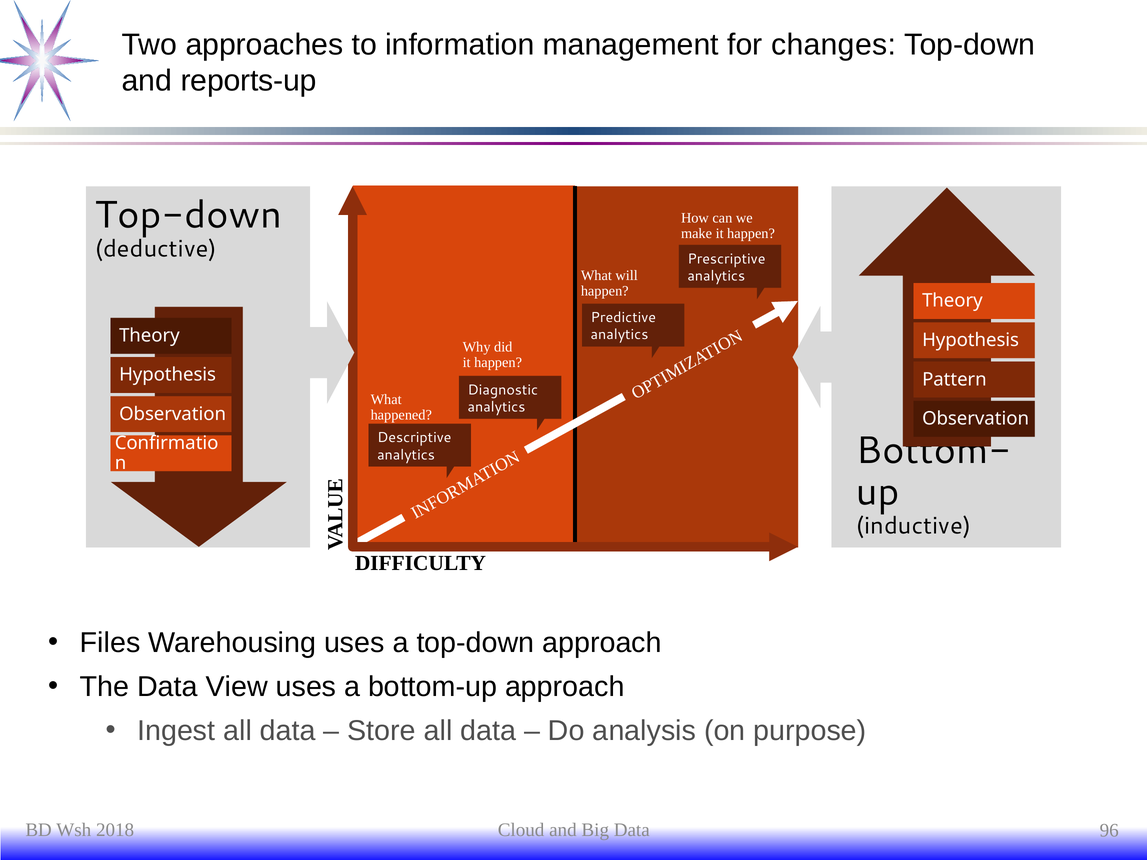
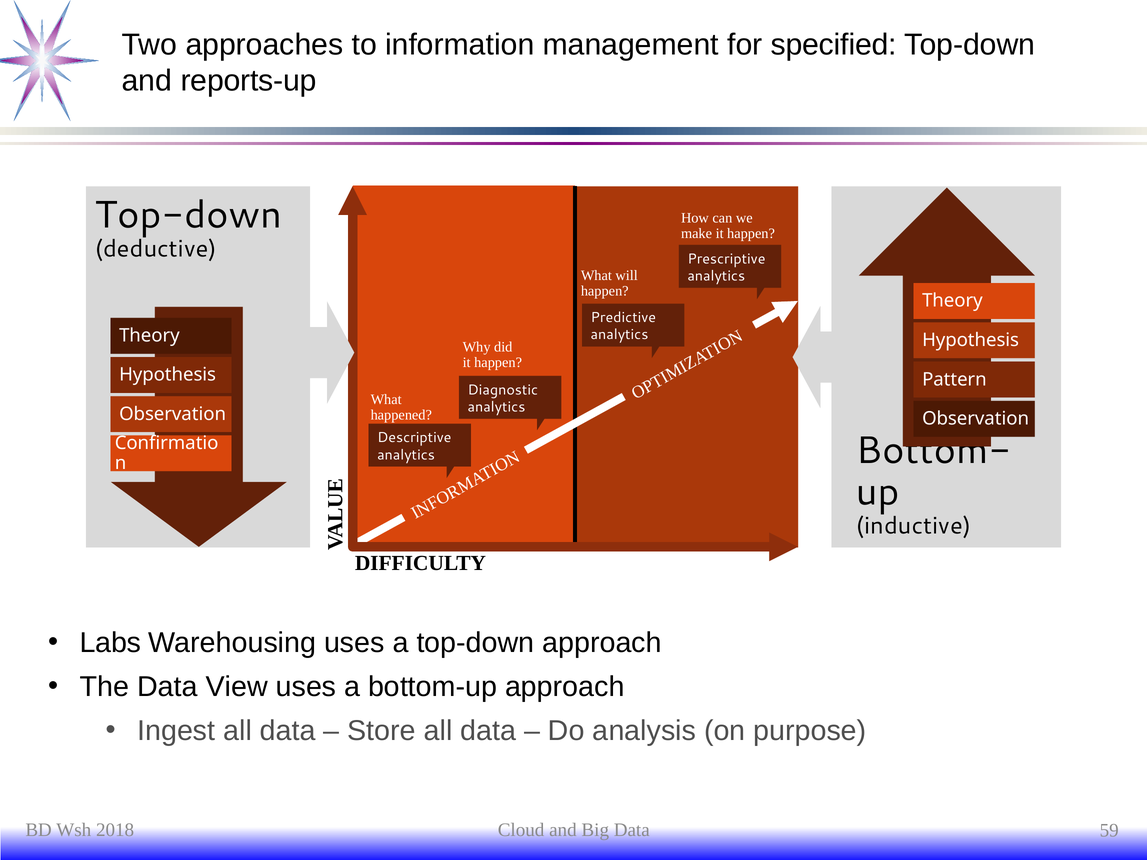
changes: changes -> specified
Files: Files -> Labs
96: 96 -> 59
